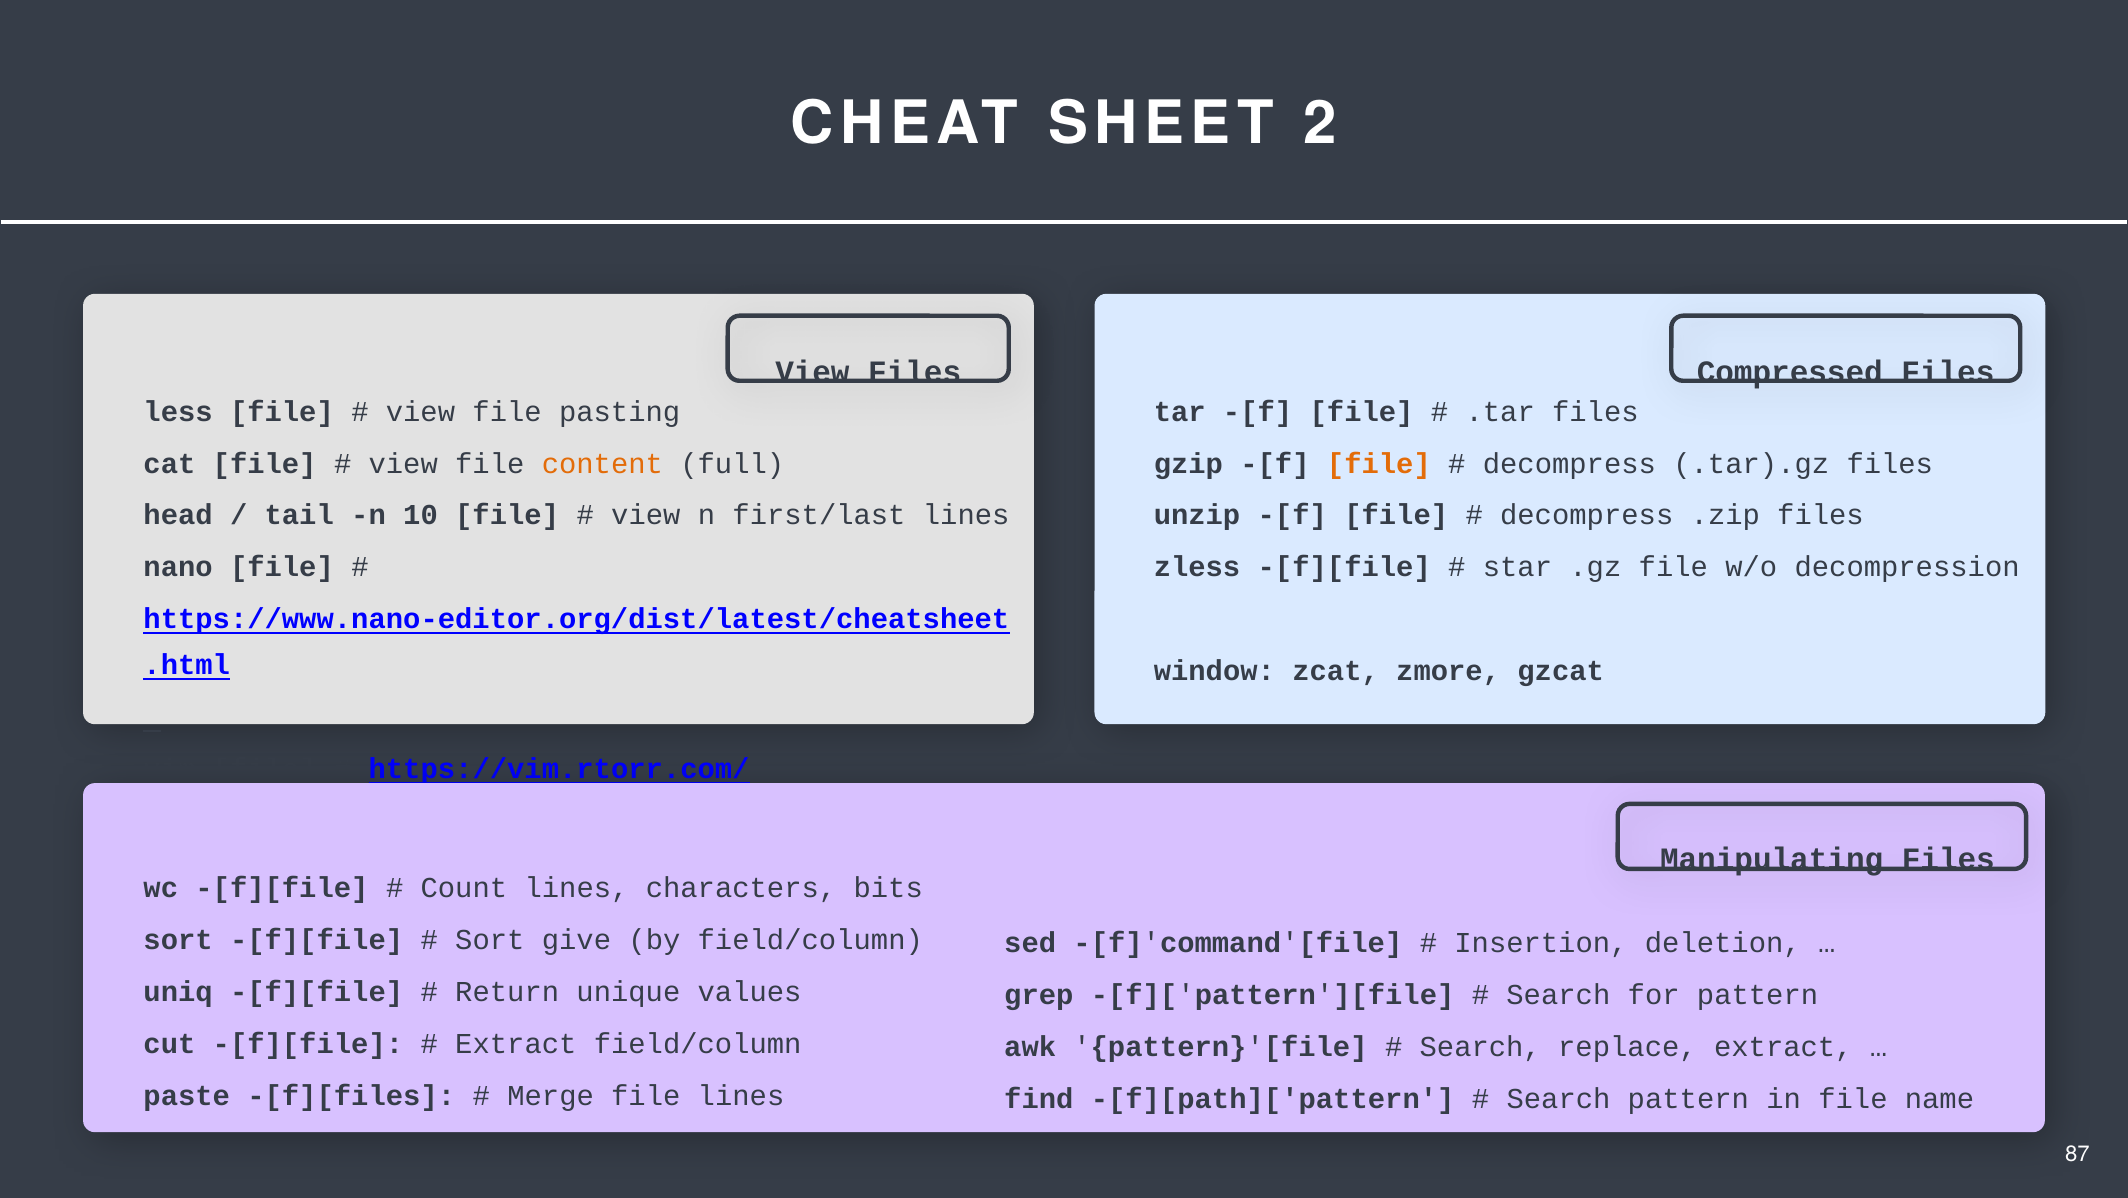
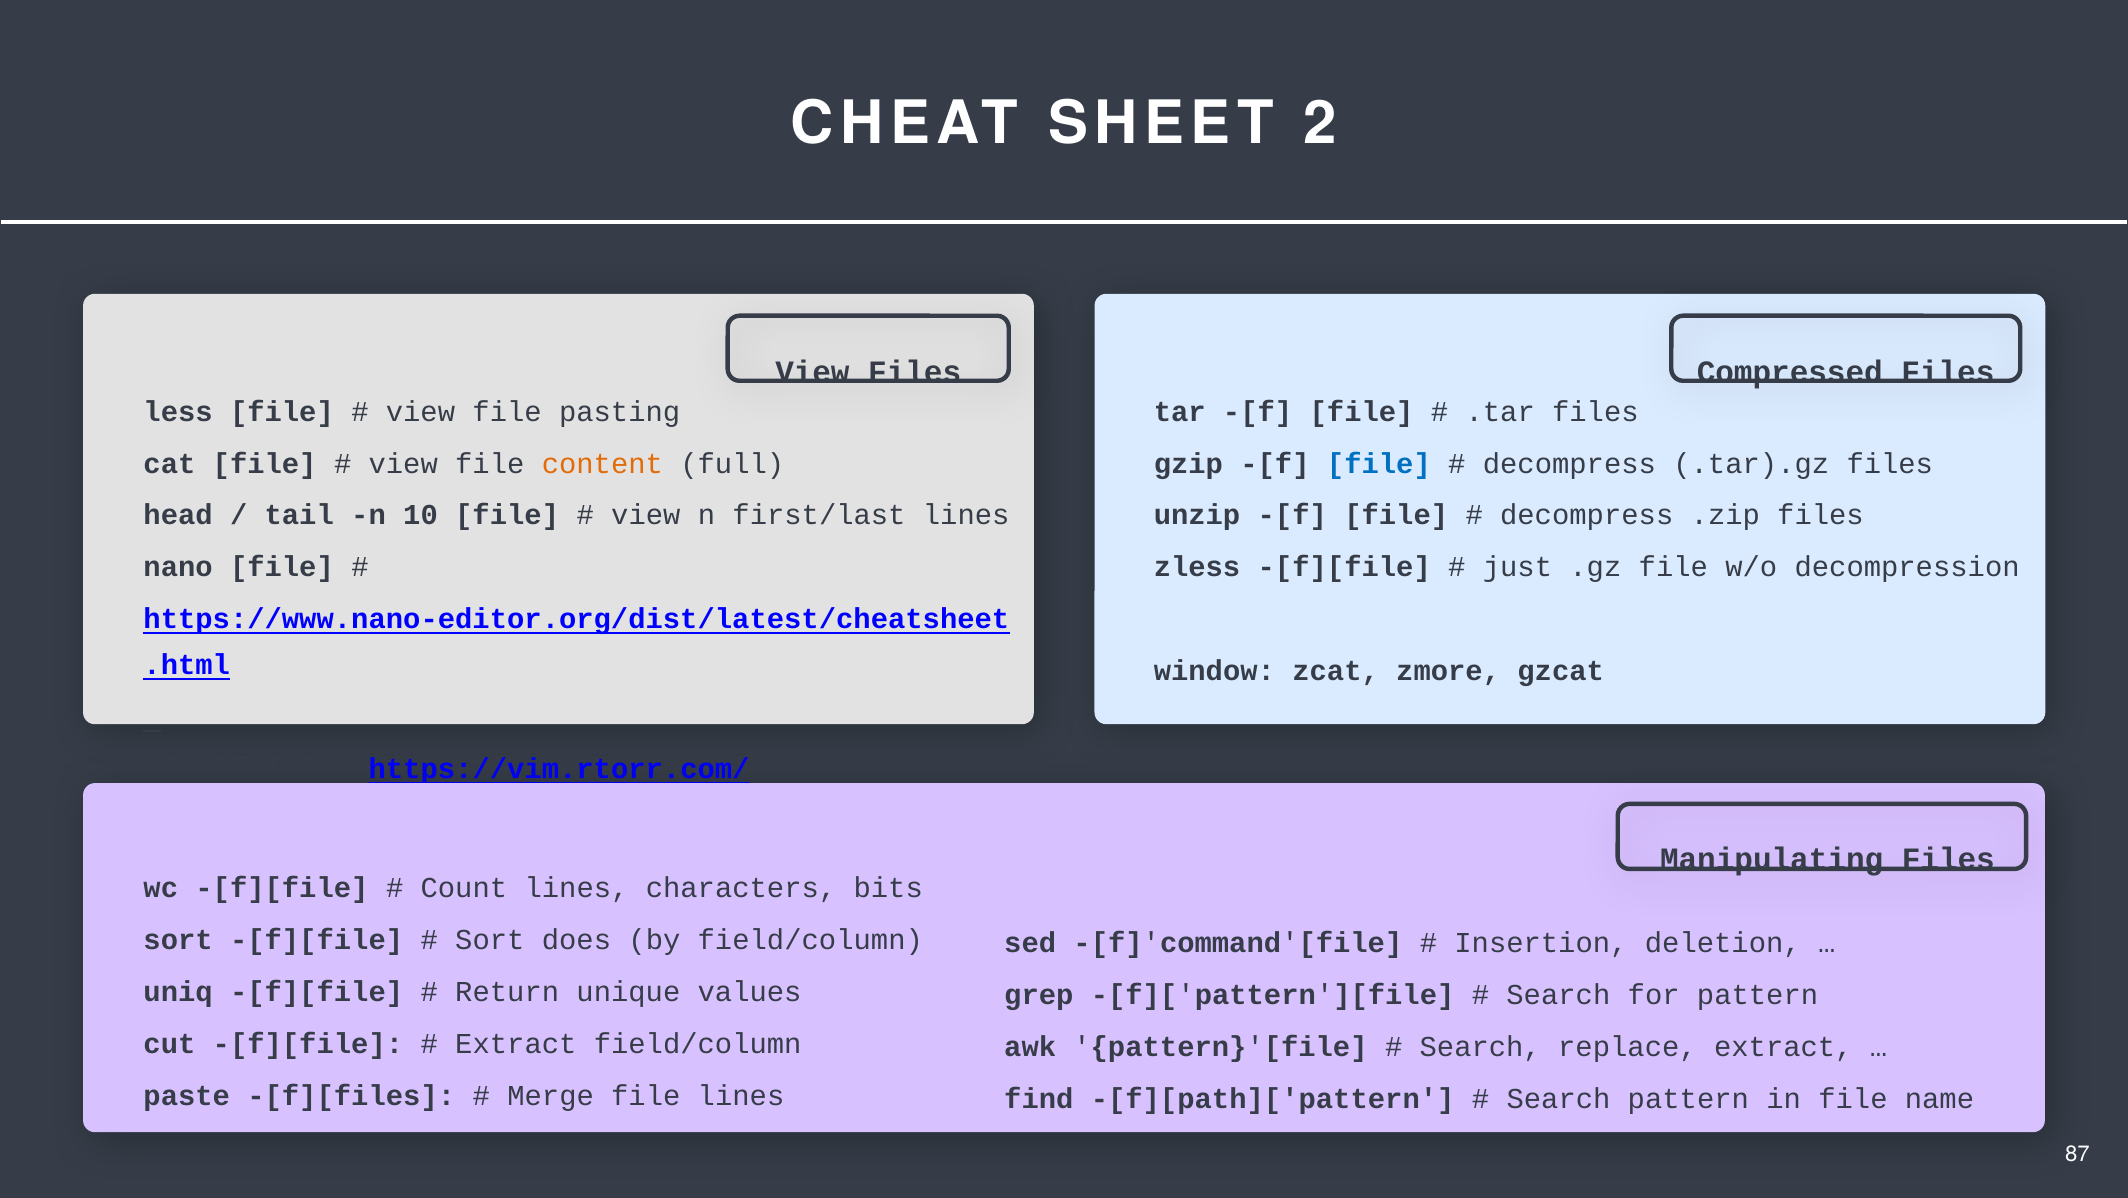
file at (1379, 463) colour: orange -> blue
star: star -> just
give: give -> does
